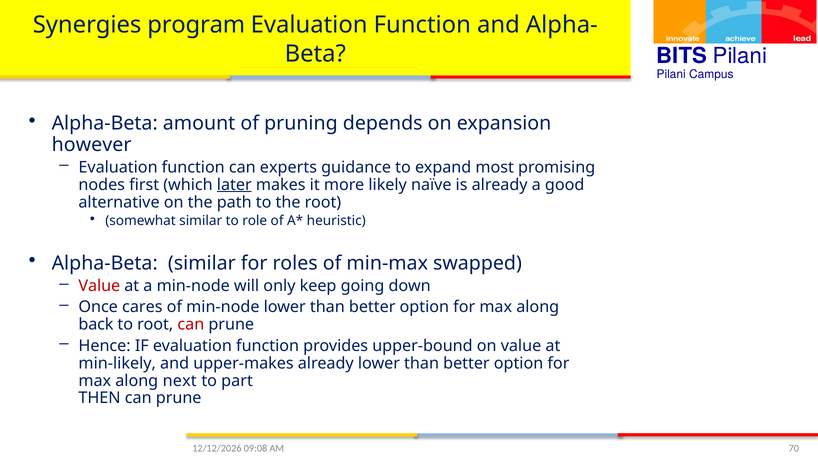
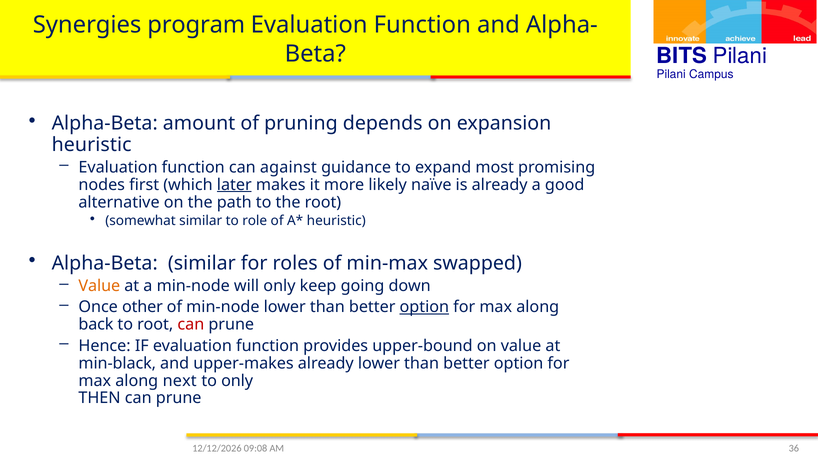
however at (92, 145): however -> heuristic
experts: experts -> against
Value at (99, 286) colour: red -> orange
cares: cares -> other
option at (424, 307) underline: none -> present
min-likely: min-likely -> min-black
to part: part -> only
70: 70 -> 36
